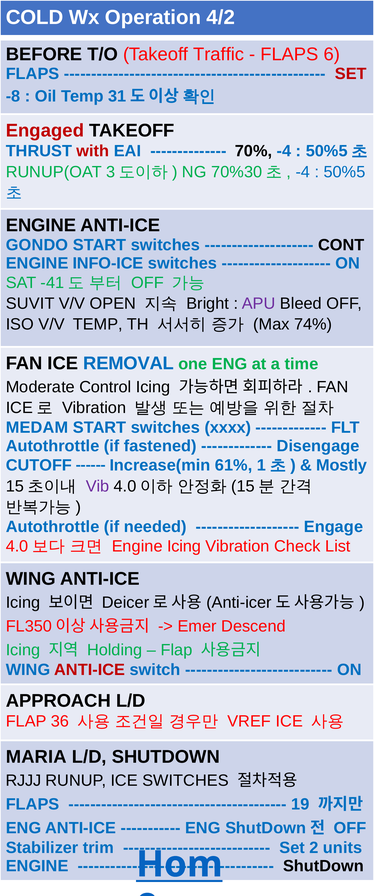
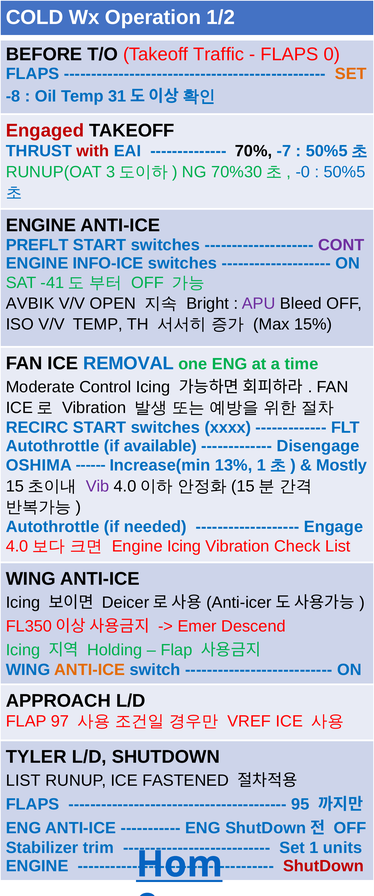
4/2: 4/2 -> 1/2
6: 6 -> 0
SET at (351, 74) colour: red -> orange
70% -4: -4 -> -7
-4 at (303, 172): -4 -> -0
GONDO: GONDO -> PREFLT
CONT colour: black -> purple
SUVIT: SUVIT -> AVBIK
74%: 74% -> 15%
MEDAM: MEDAM -> RECIRC
fastened: fastened -> available
CUTOFF: CUTOFF -> OSHIMA
61%: 61% -> 13%
ANTI-ICE at (90, 669) colour: red -> orange
36: 36 -> 97
MARIA: MARIA -> TYLER
RJJJ at (23, 779): RJJJ -> LIST
ICE SWITCHES: SWITCHES -> FASTENED
19: 19 -> 95
2: 2 -> 1
ShutDown at (323, 865) colour: black -> red
